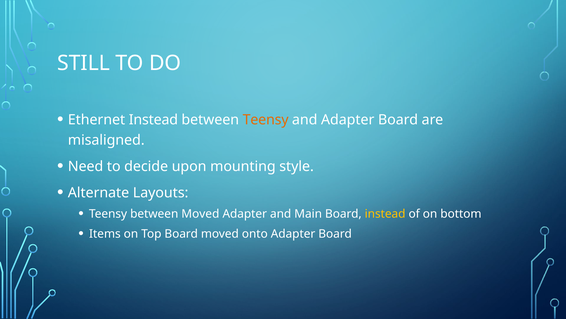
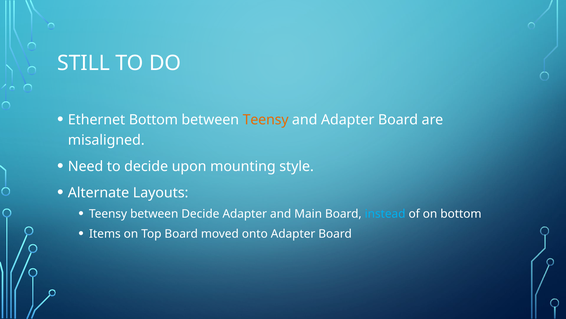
Ethernet Instead: Instead -> Bottom
between Moved: Moved -> Decide
instead at (385, 214) colour: yellow -> light blue
